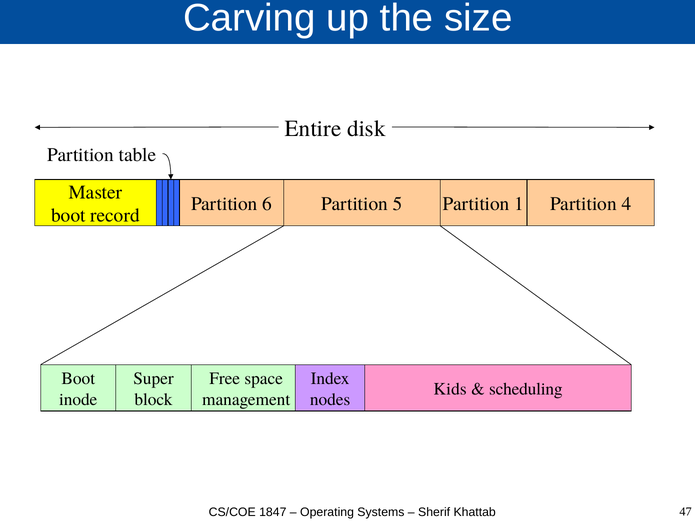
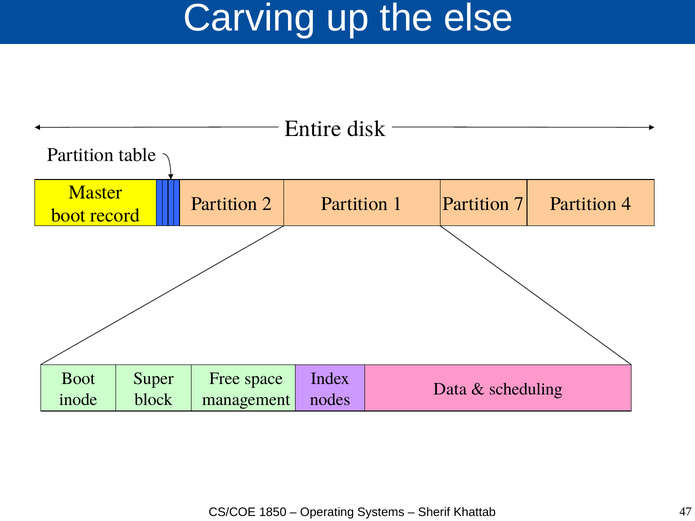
size: size -> else
6: 6 -> 2
5: 5 -> 1
1: 1 -> 7
Kids: Kids -> Data
1847: 1847 -> 1850
